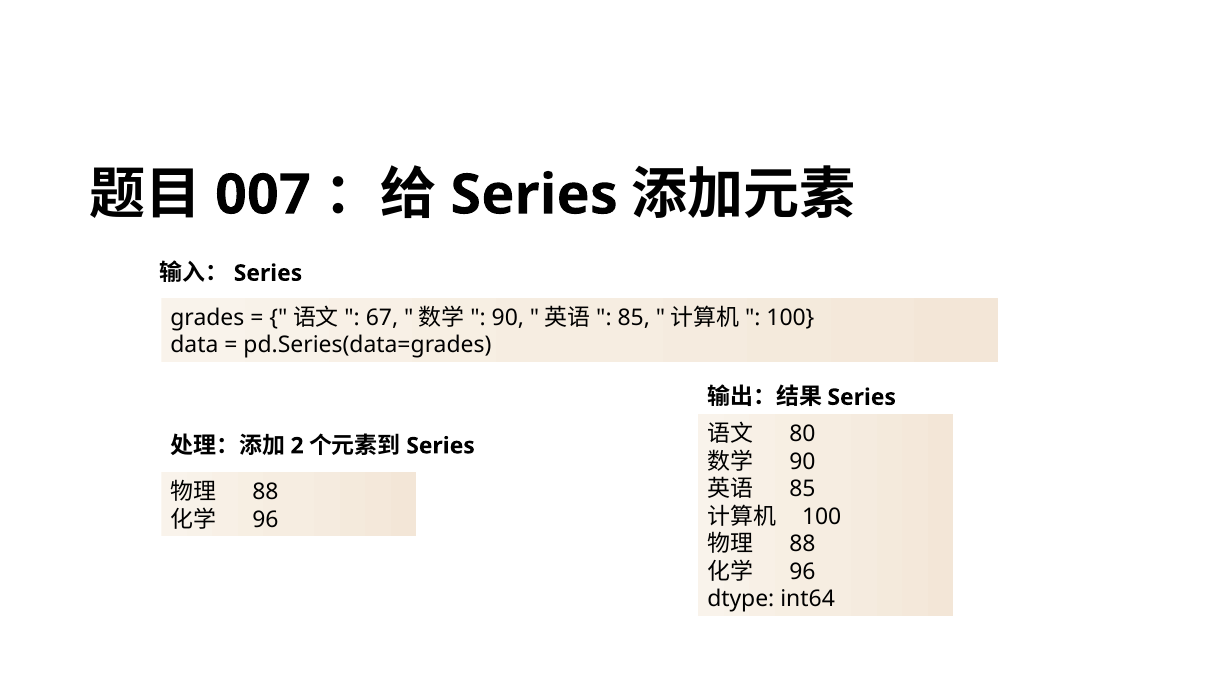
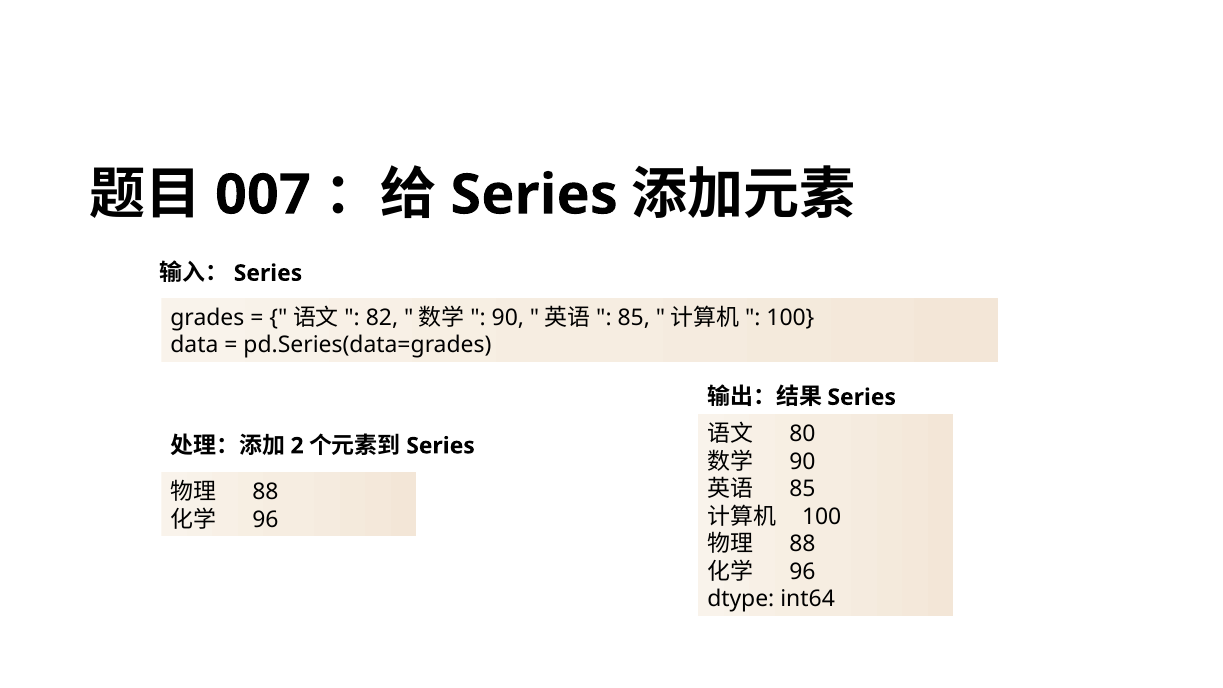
67: 67 -> 82
